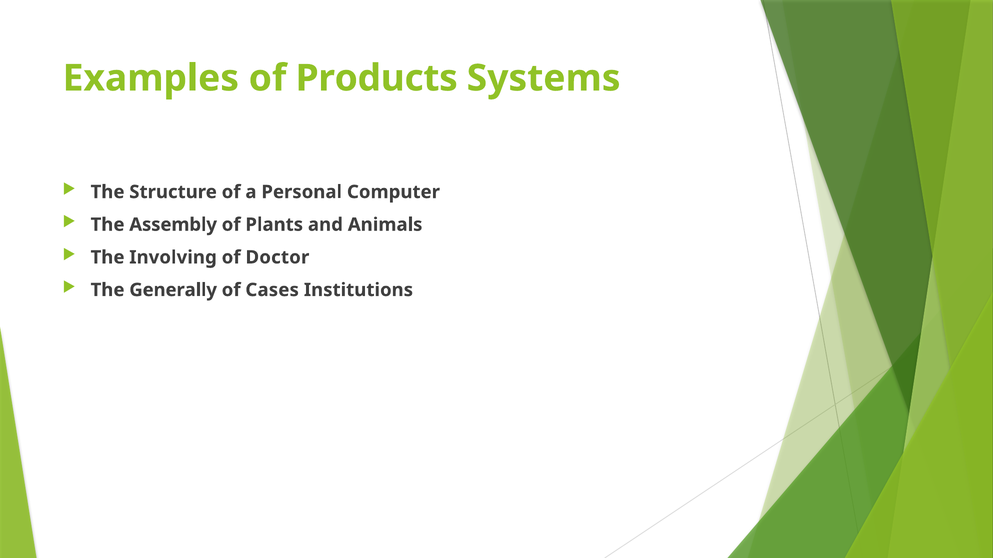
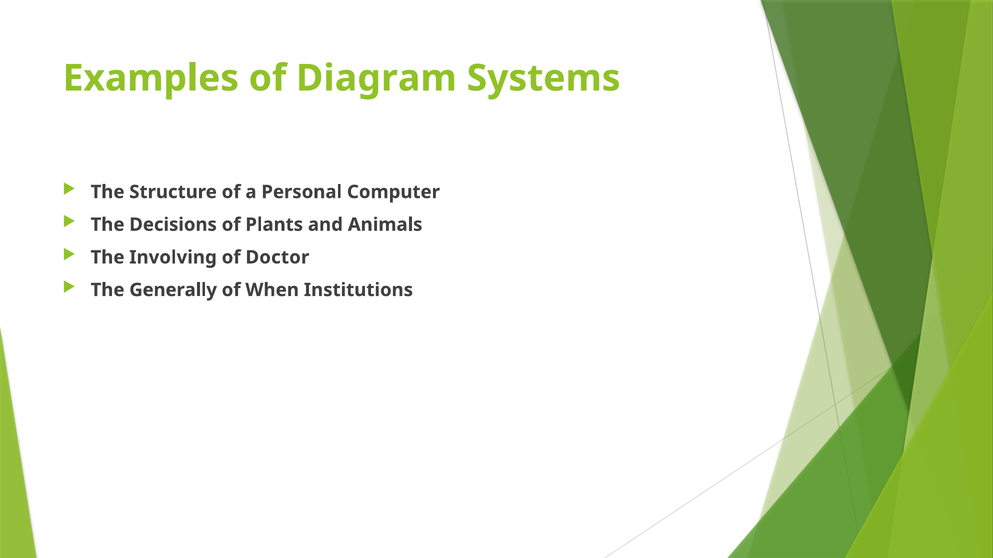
Products: Products -> Diagram
Assembly: Assembly -> Decisions
Cases: Cases -> When
